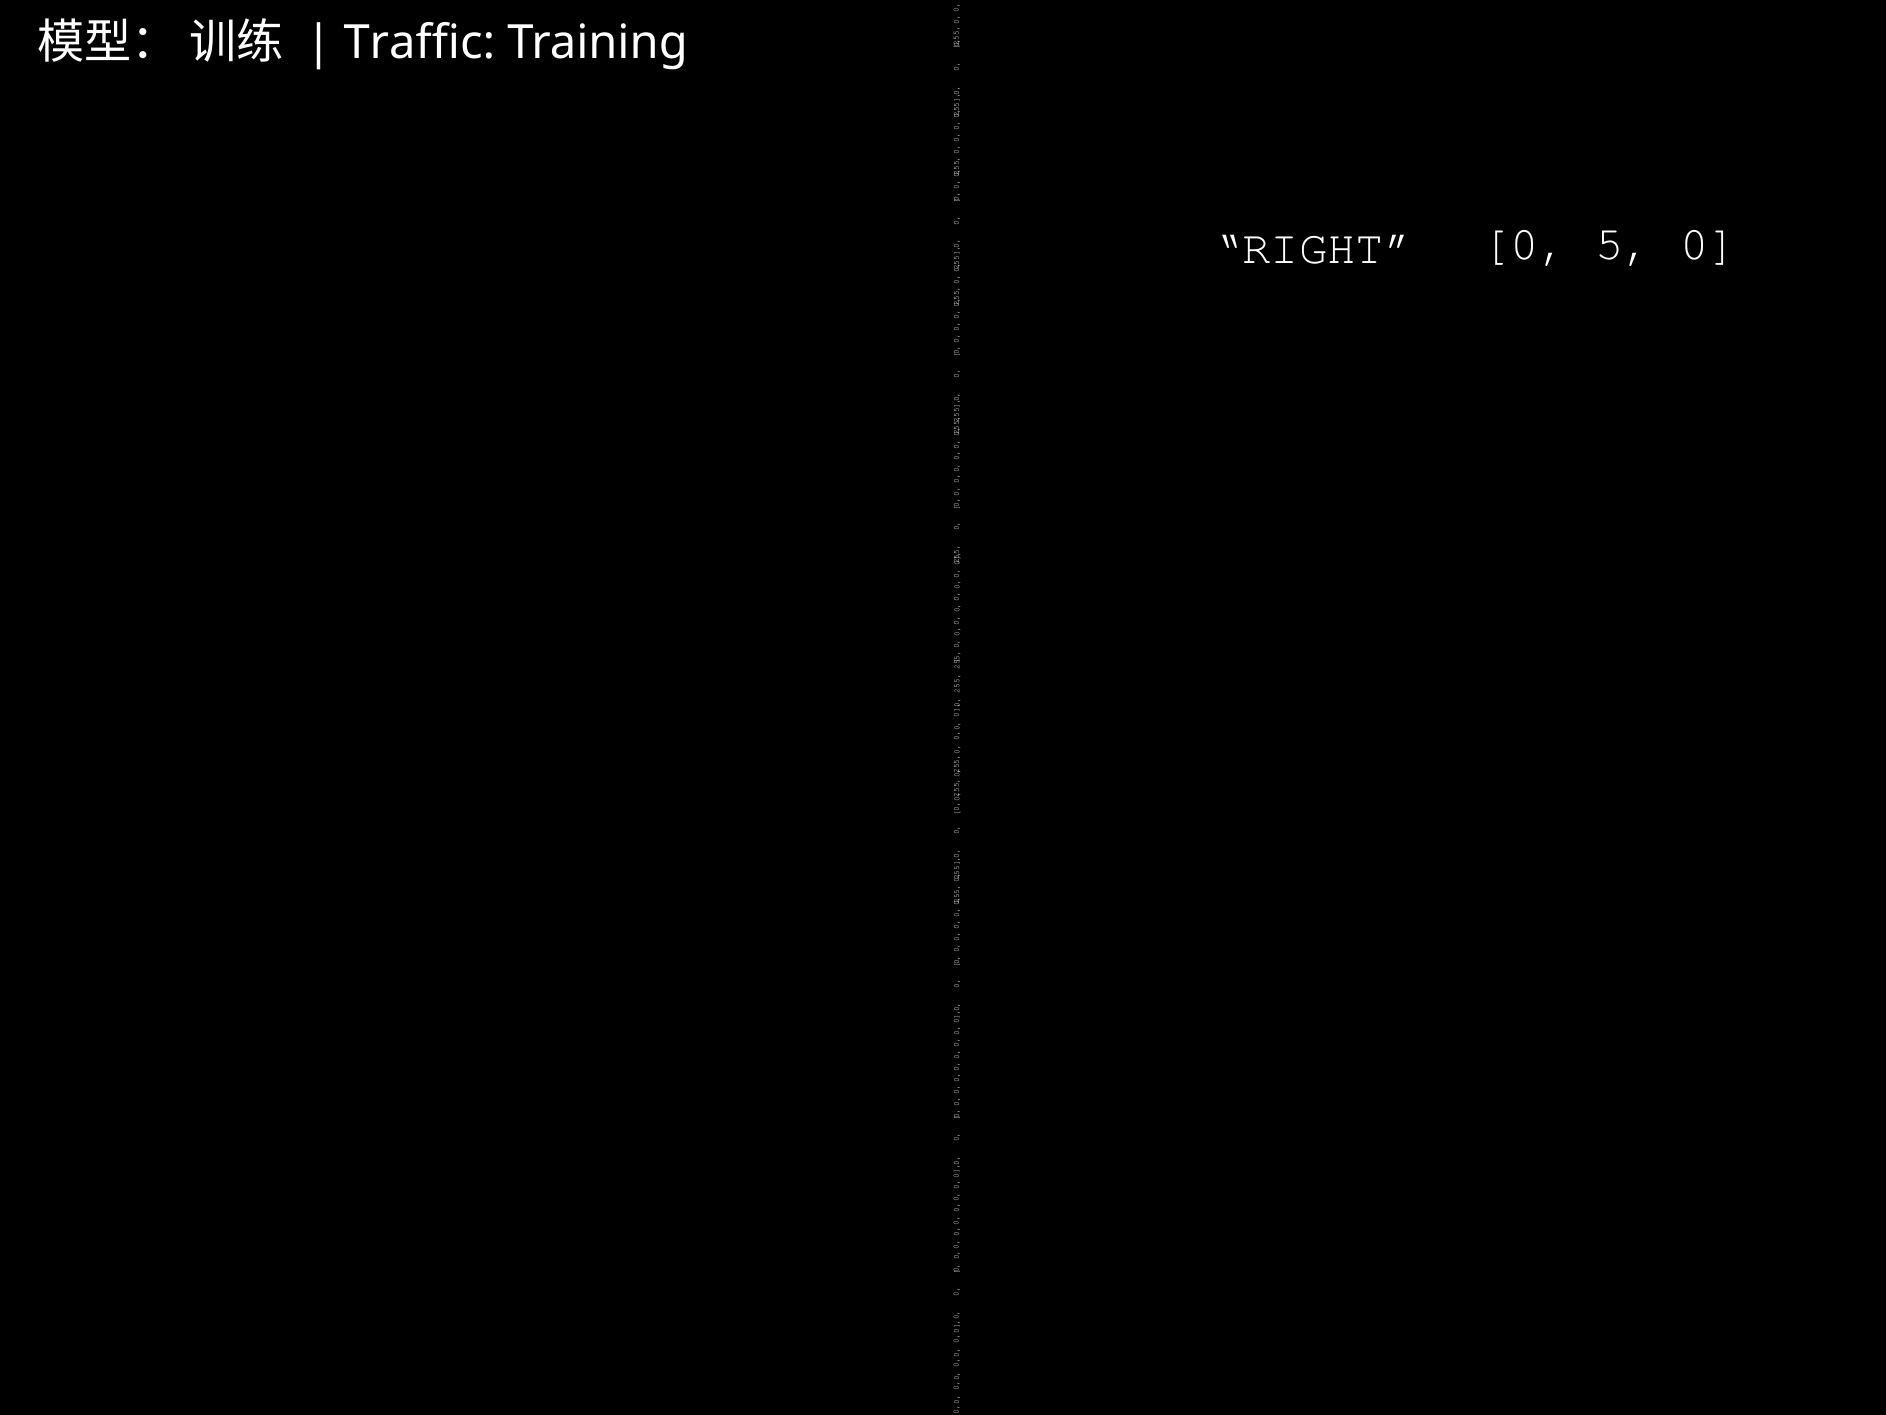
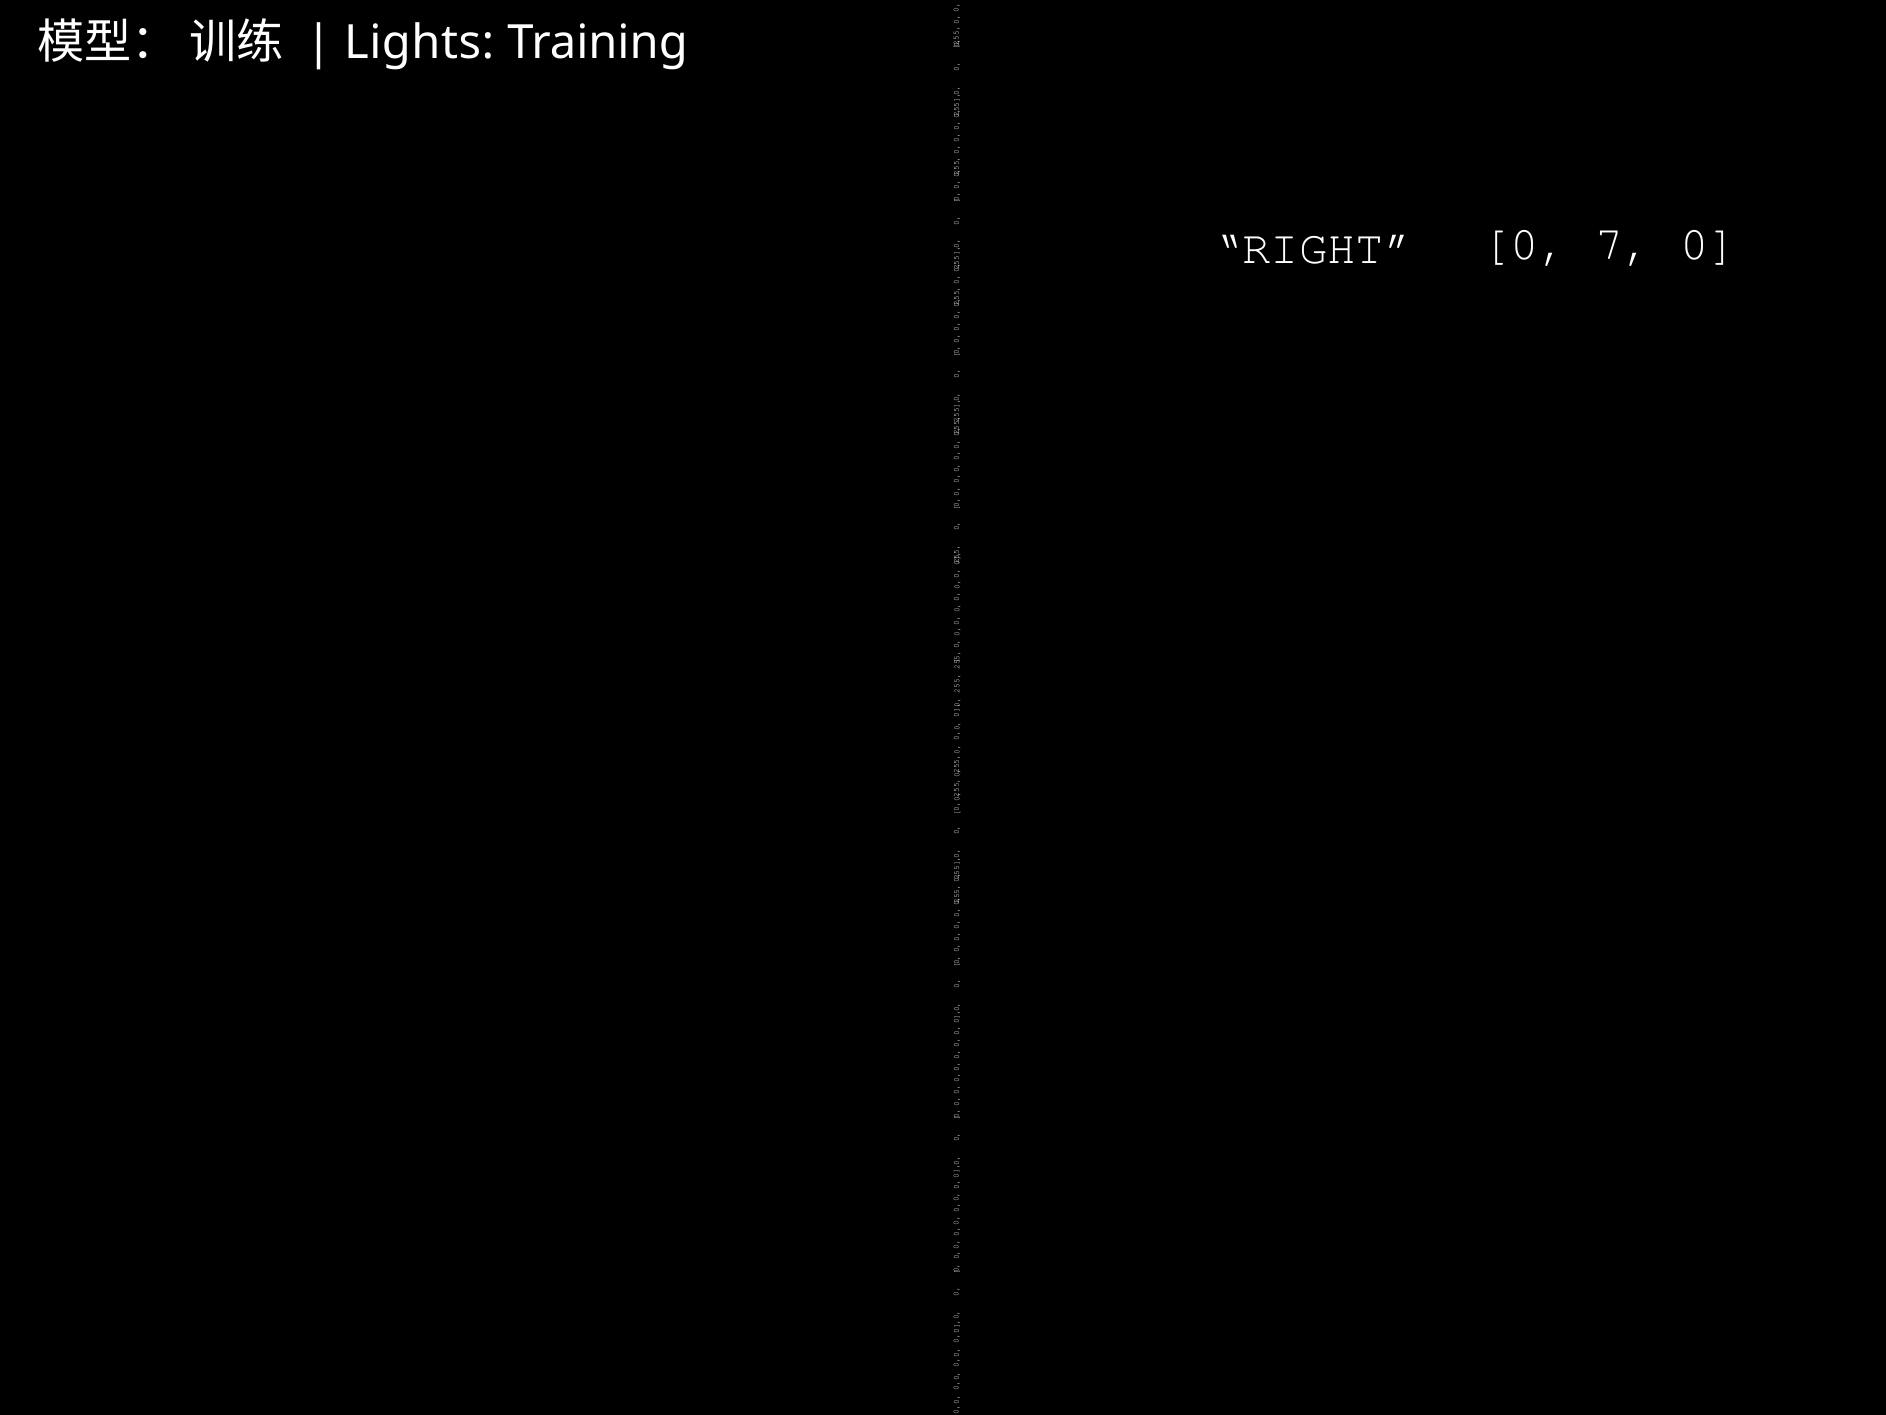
Traffic: Traffic -> Lights
5: 5 -> 7
